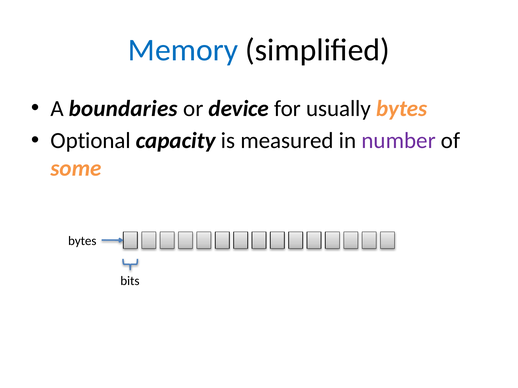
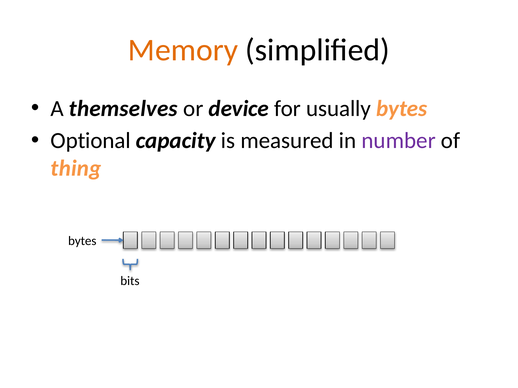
Memory colour: blue -> orange
boundaries: boundaries -> themselves
some: some -> thing
